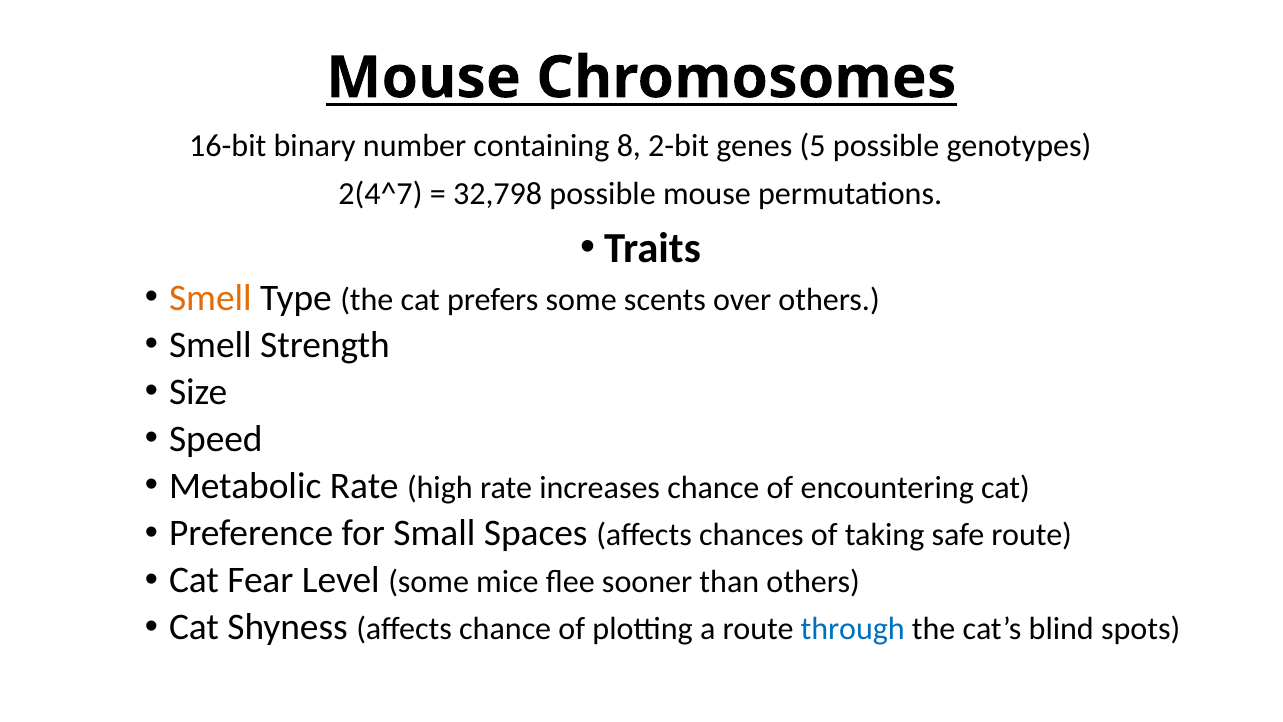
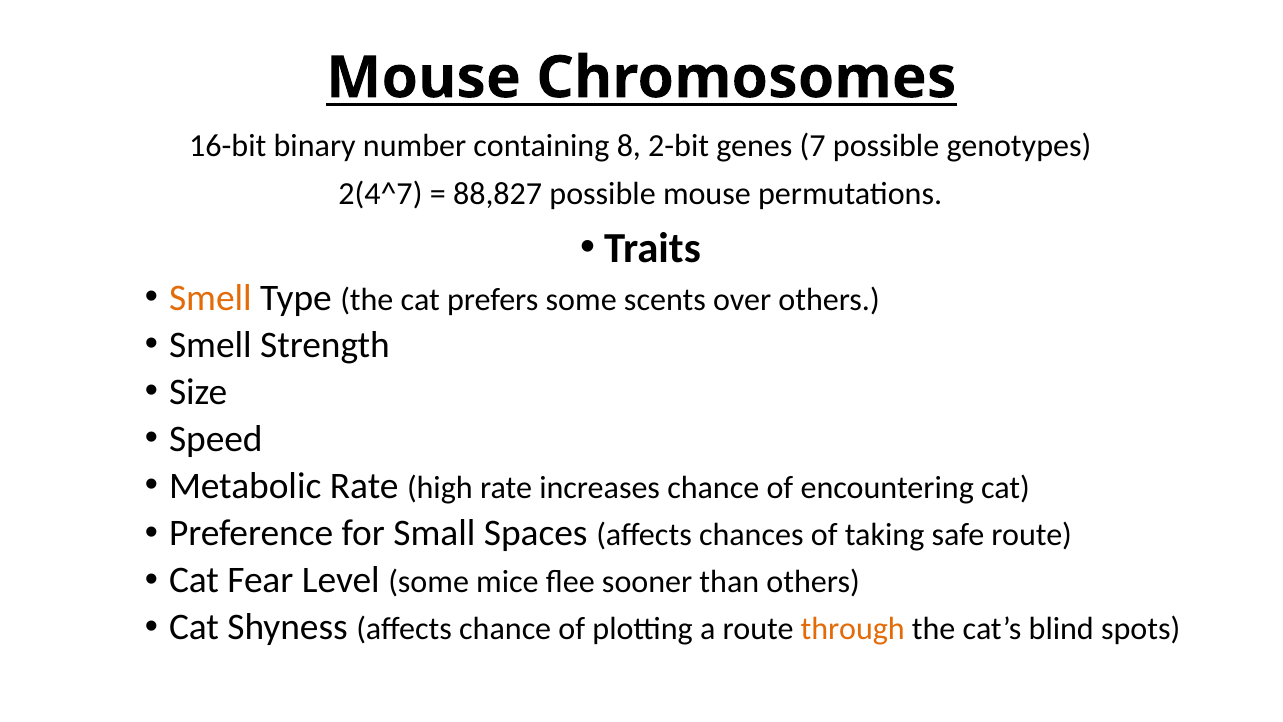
5: 5 -> 7
32,798: 32,798 -> 88,827
through colour: blue -> orange
